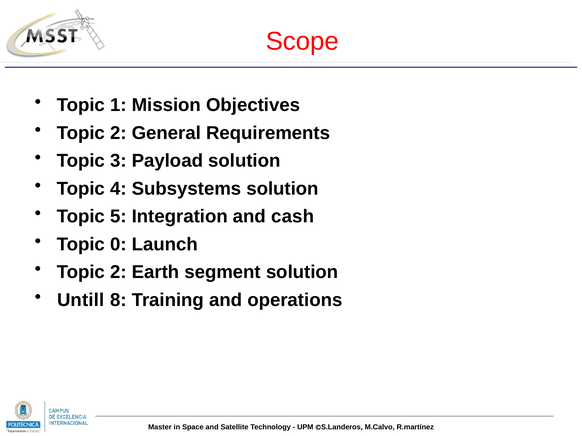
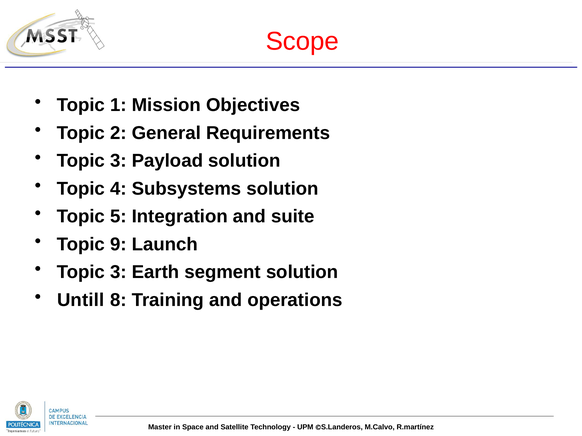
cash: cash -> suite
0: 0 -> 9
2 at (118, 272): 2 -> 3
